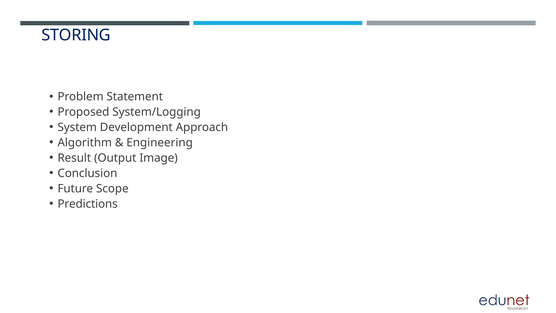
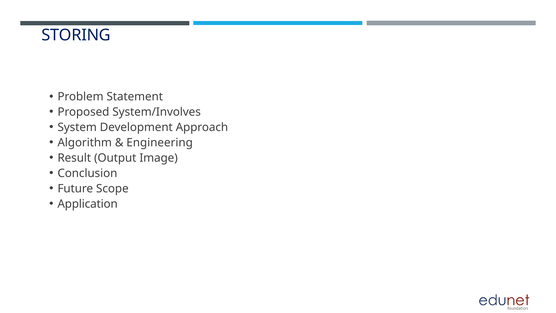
System/Logging: System/Logging -> System/Involves
Predictions: Predictions -> Application
